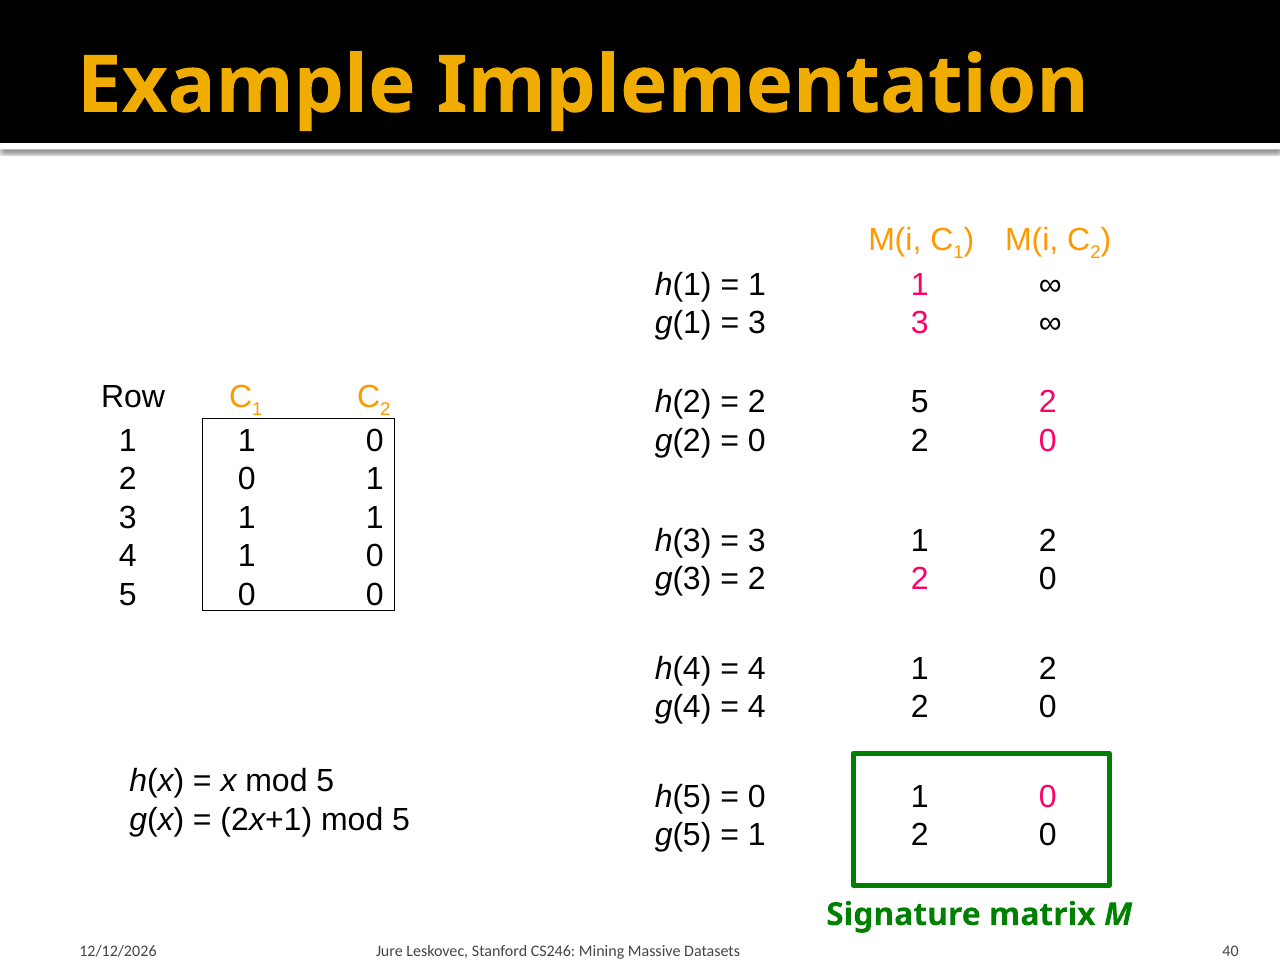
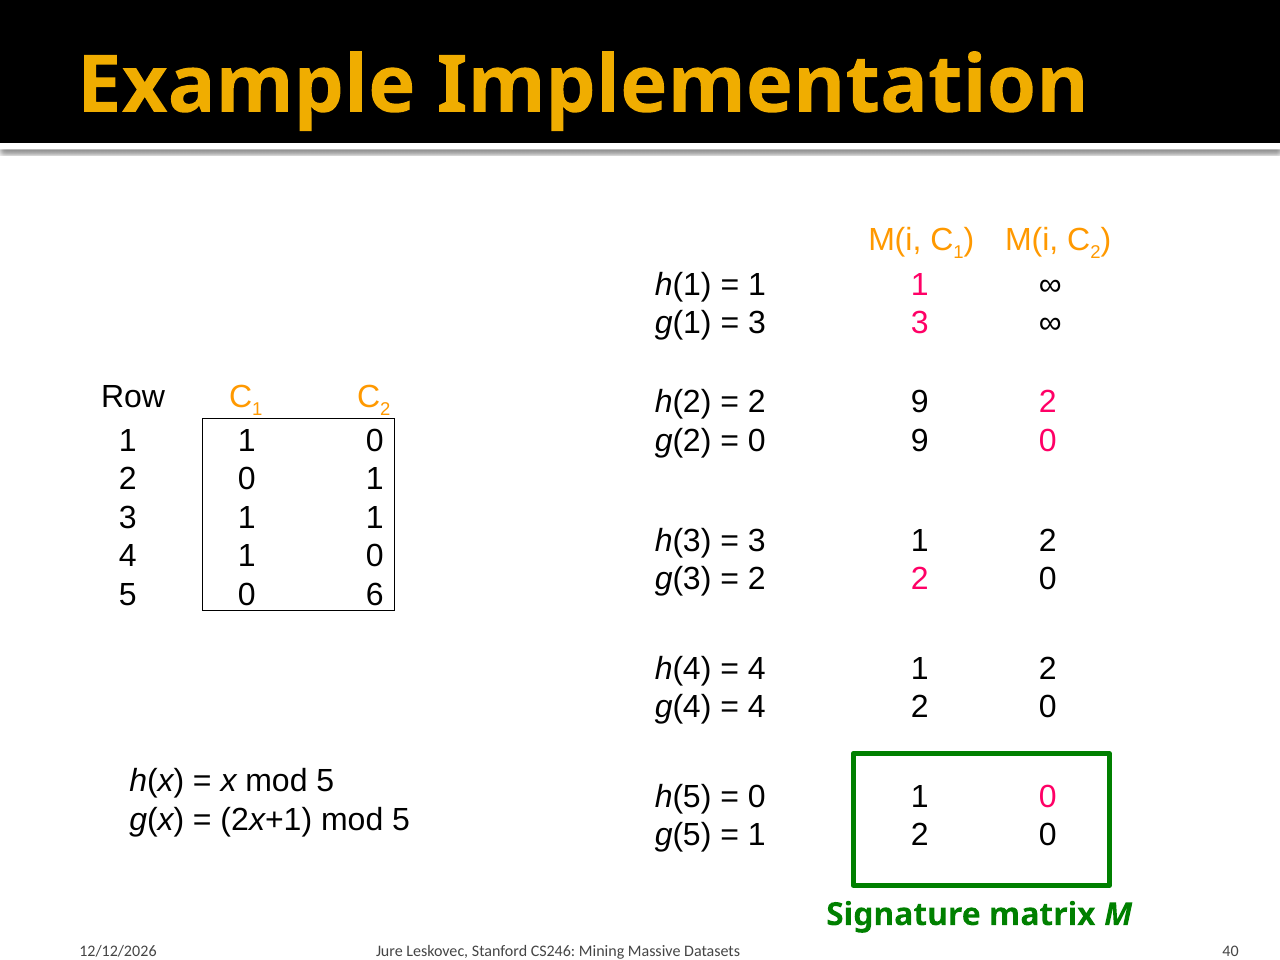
2 5: 5 -> 9
2 at (920, 441): 2 -> 9
0 0: 0 -> 6
